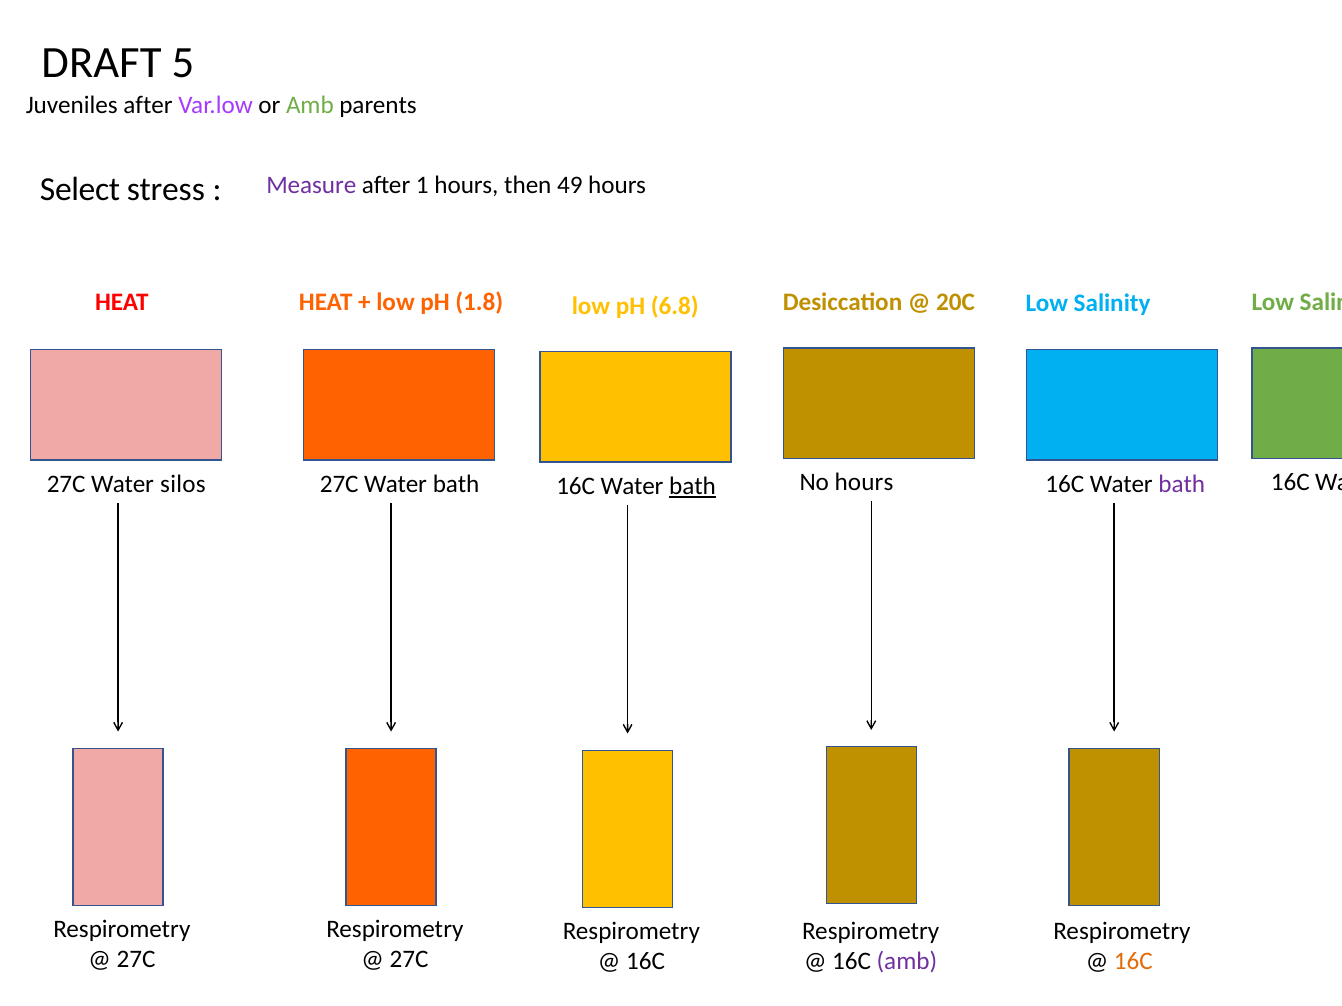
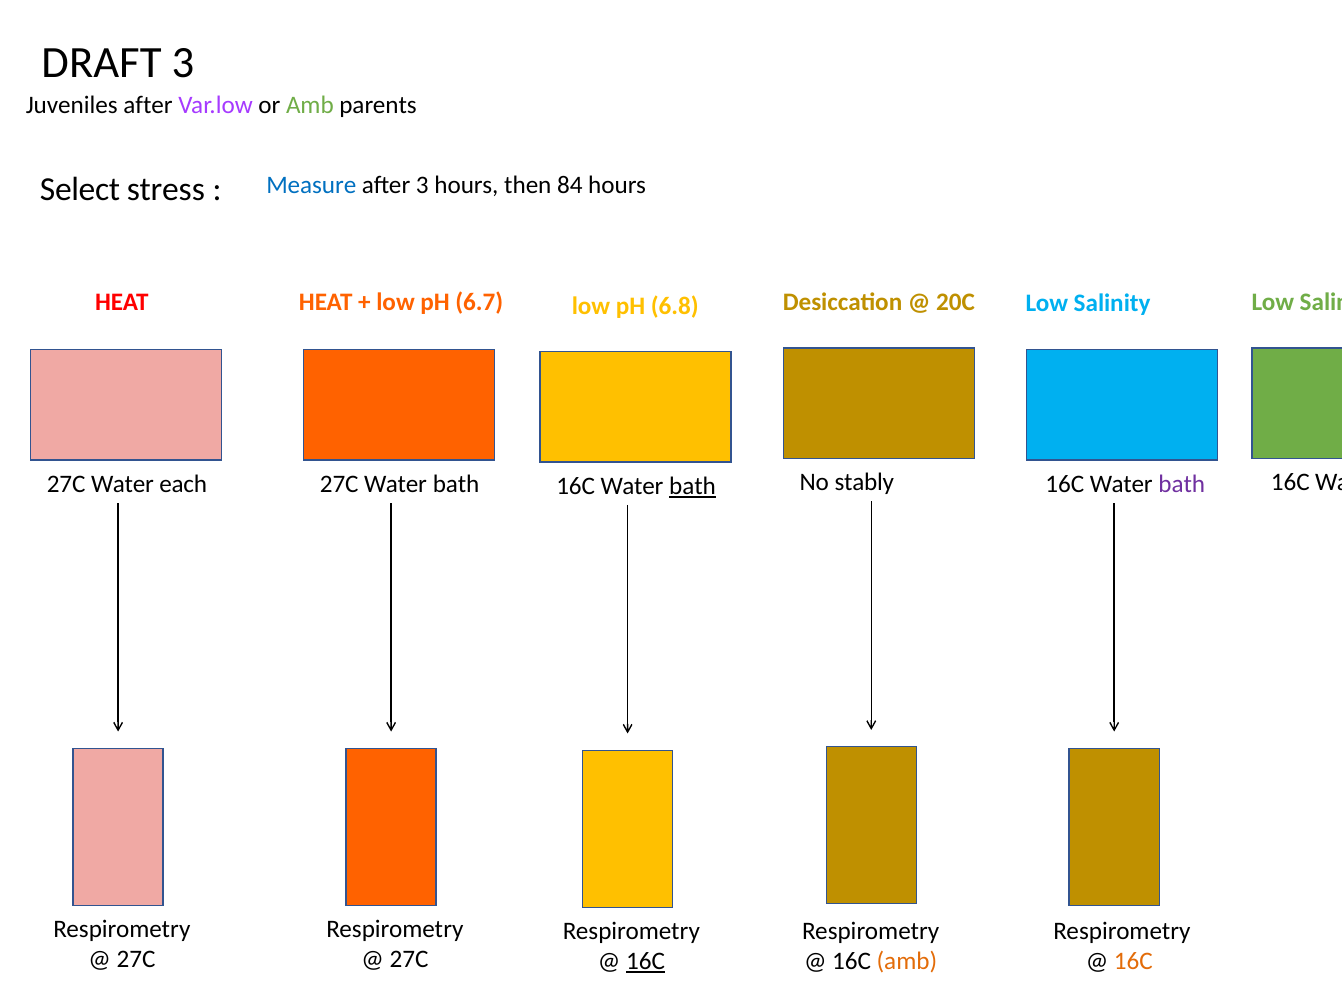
DRAFT 5: 5 -> 3
Measure colour: purple -> blue
after 1: 1 -> 3
49: 49 -> 84
1.8: 1.8 -> 6.7
No hours: hours -> stably
silos: silos -> each
16C at (646, 962) underline: none -> present
amb at (907, 962) colour: purple -> orange
